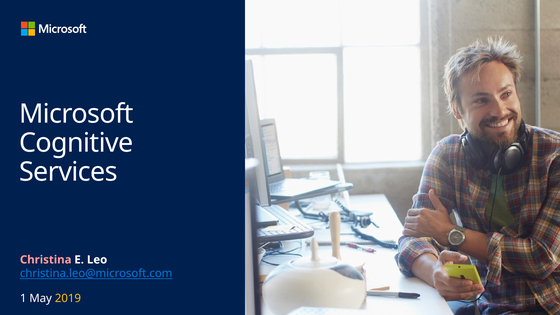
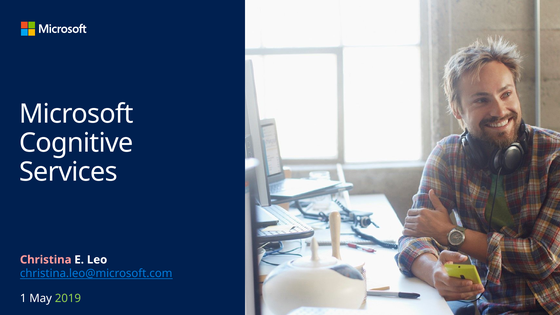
2019 colour: yellow -> light green
